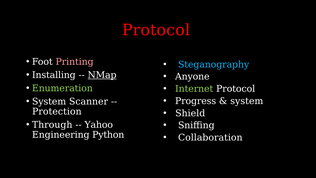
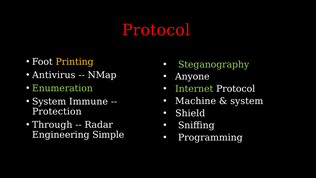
Printing colour: pink -> yellow
Steganography colour: light blue -> light green
Installing: Installing -> Antivirus
NMap underline: present -> none
Progress: Progress -> Machine
Scanner: Scanner -> Immune
Yahoo: Yahoo -> Radar
Python: Python -> Simple
Collaboration: Collaboration -> Programming
